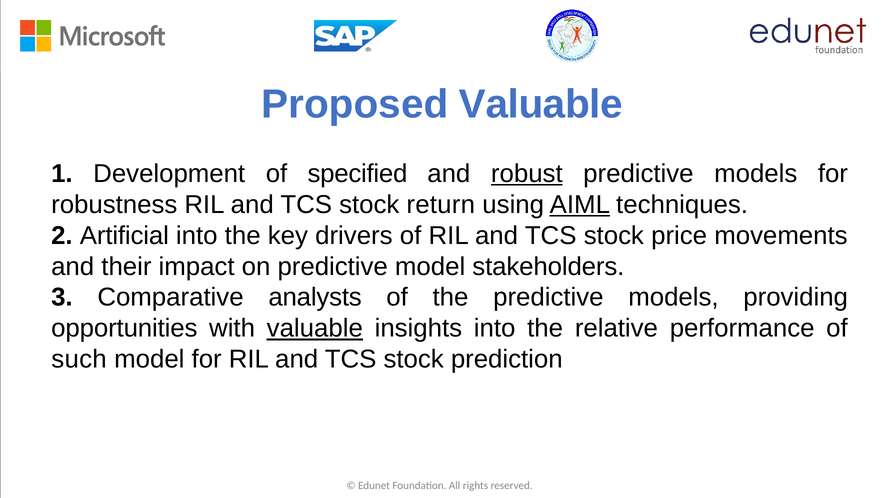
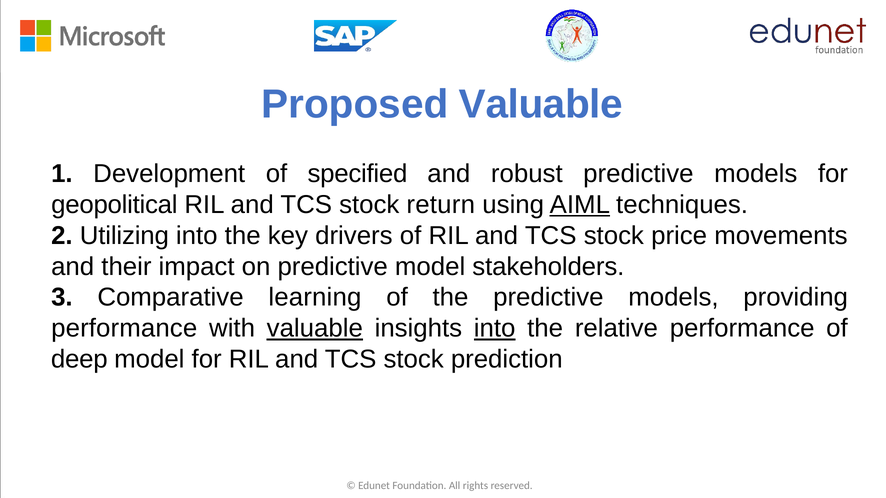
robust underline: present -> none
robustness: robustness -> geopolitical
Artificial: Artificial -> Utilizing
analysts: analysts -> learning
opportunities at (124, 329): opportunities -> performance
into at (495, 329) underline: none -> present
such: such -> deep
